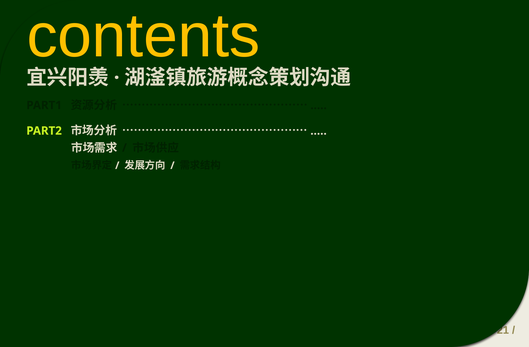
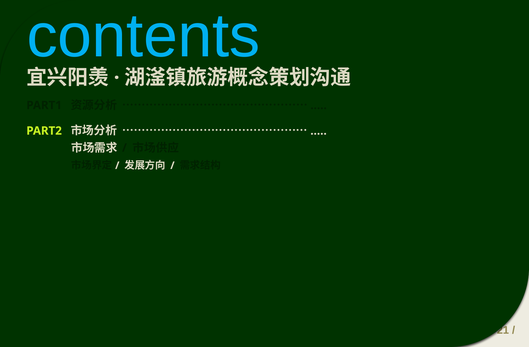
contents colour: yellow -> light blue
